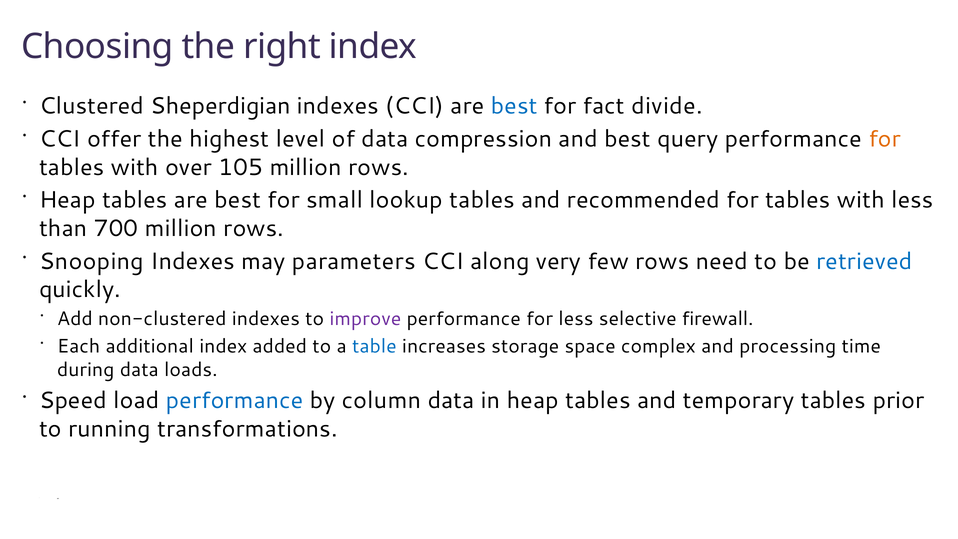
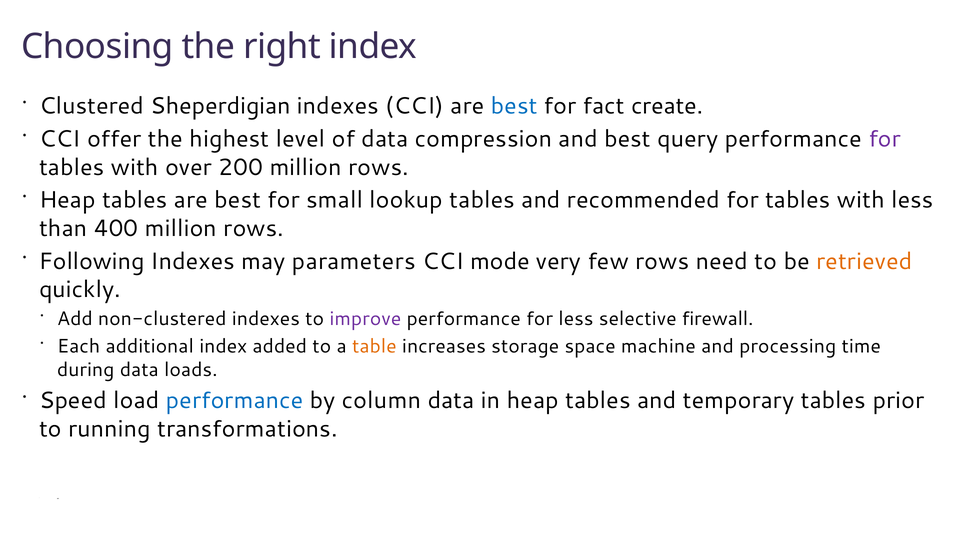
divide: divide -> create
for at (885, 139) colour: orange -> purple
105: 105 -> 200
700: 700 -> 400
Snooping: Snooping -> Following
along: along -> mode
retrieved colour: blue -> orange
table colour: blue -> orange
complex: complex -> machine
